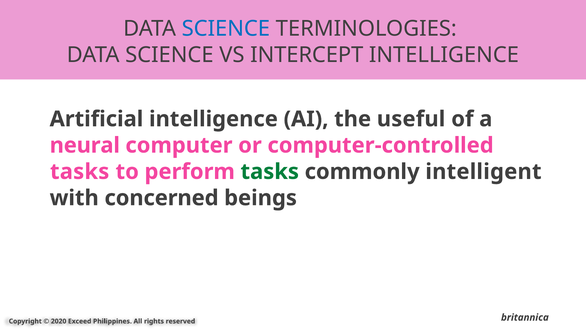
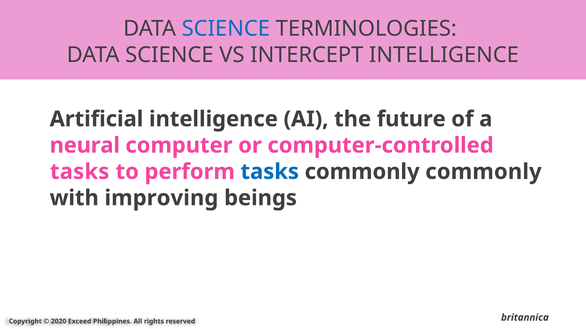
useful: useful -> future
tasks at (270, 172) colour: green -> blue
commonly intelligent: intelligent -> commonly
concerned: concerned -> improving
